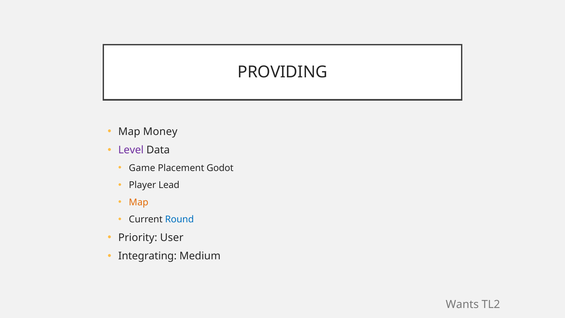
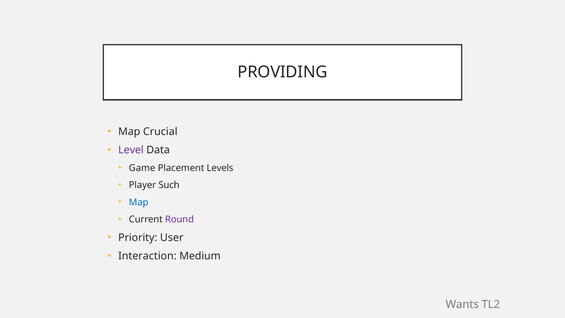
Money: Money -> Crucial
Godot: Godot -> Levels
Lead: Lead -> Such
Map at (139, 202) colour: orange -> blue
Round colour: blue -> purple
Integrating: Integrating -> Interaction
